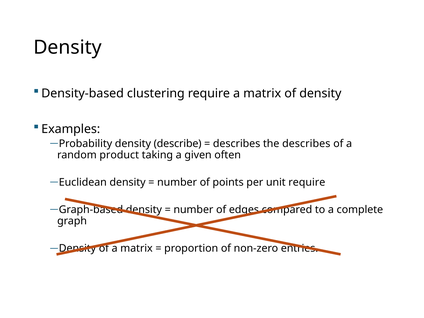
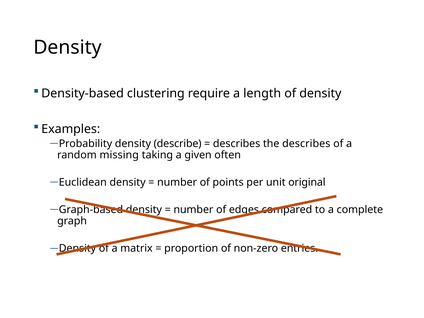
require a matrix: matrix -> length
product: product -> missing
unit require: require -> original
